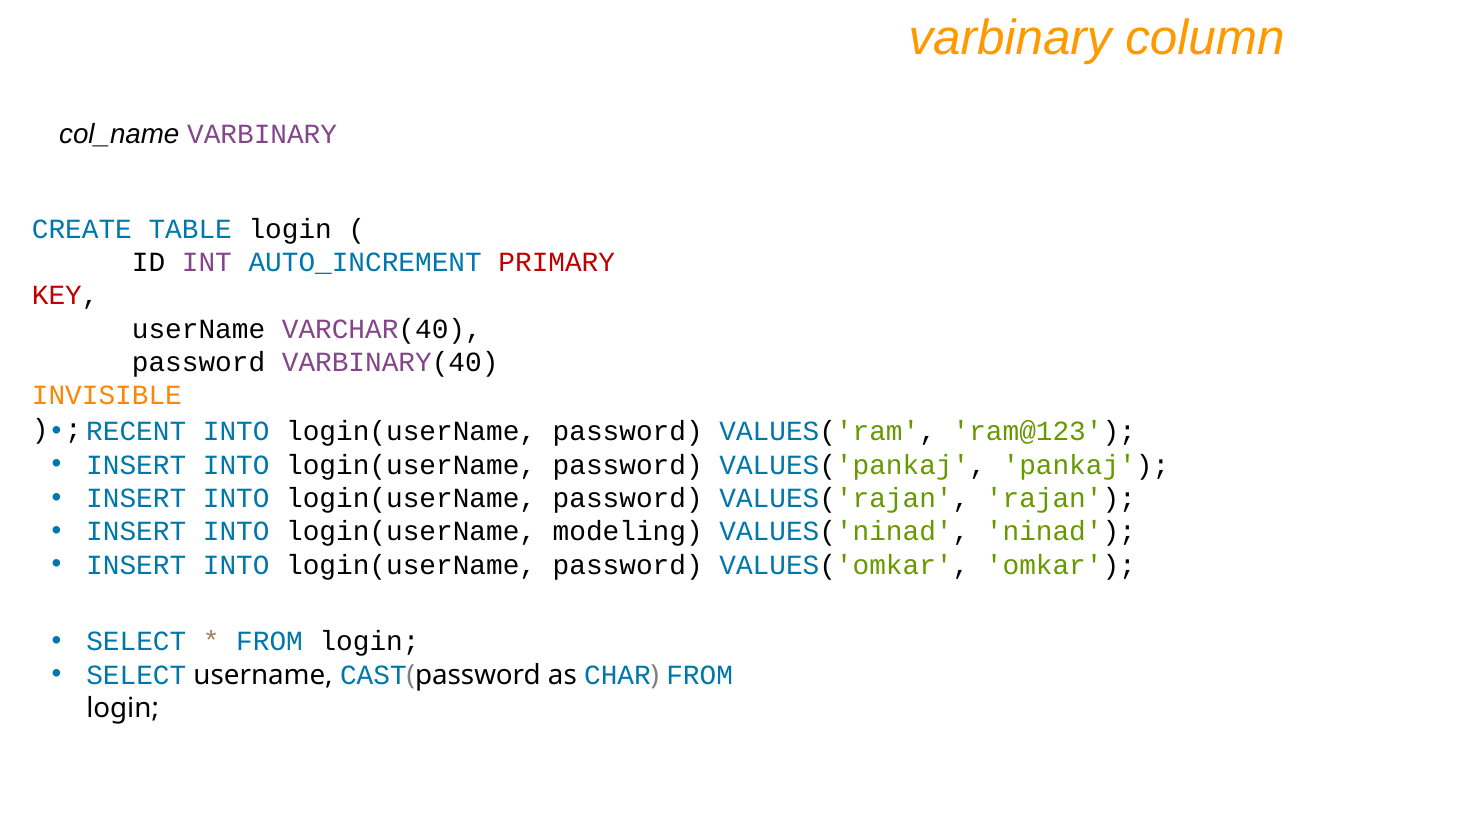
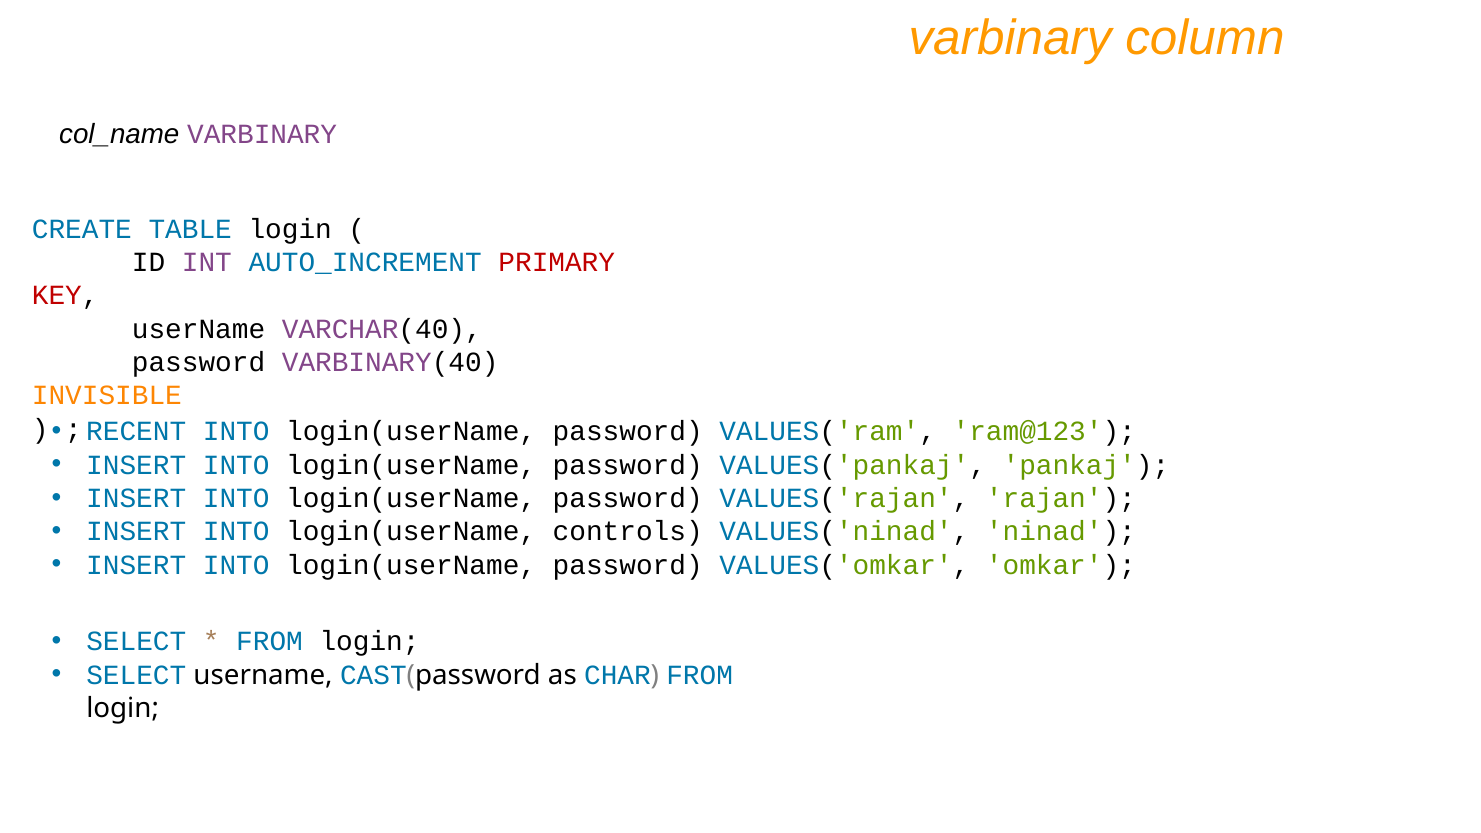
modeling: modeling -> controls
